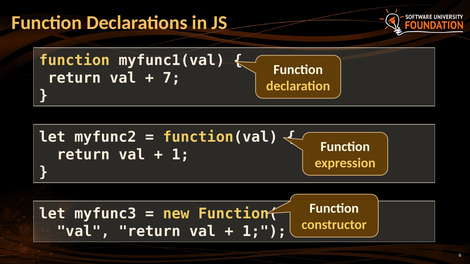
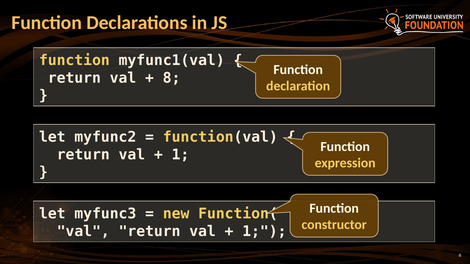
7: 7 -> 8
